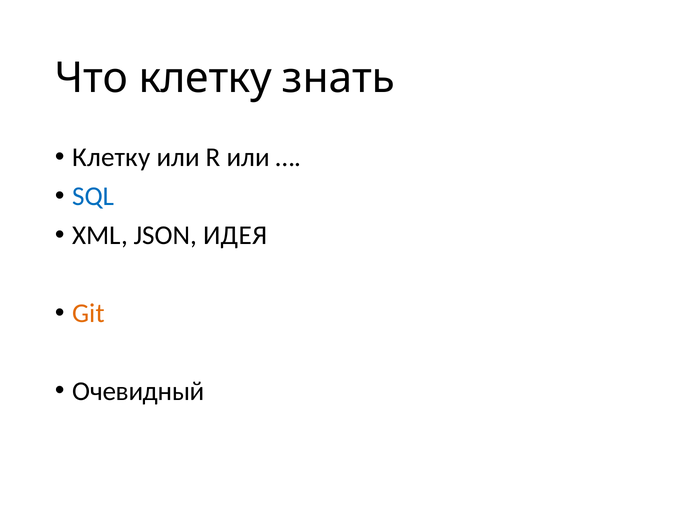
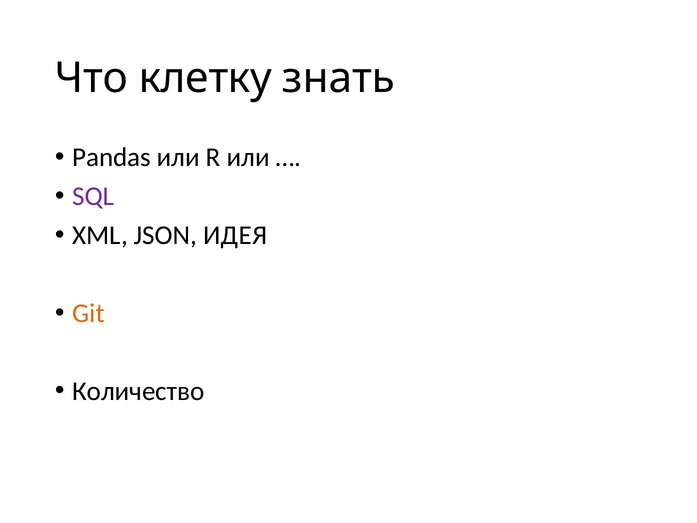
Клетку at (111, 157): Клетку -> Pandas
SQL colour: blue -> purple
Очевидный: Очевидный -> Количество
